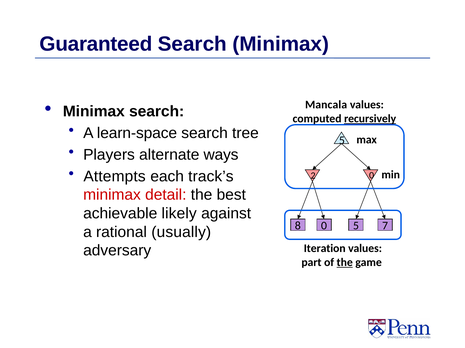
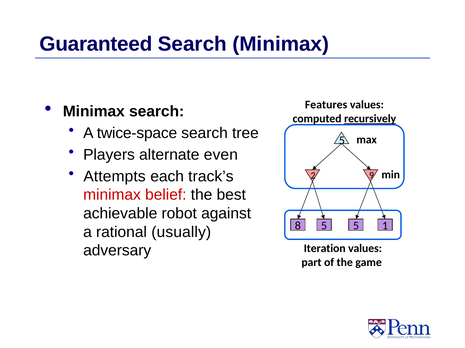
Mancala: Mancala -> Features
learn-space: learn-space -> twice-space
ways: ways -> even
2 0: 0 -> 9
detail: detail -> belief
likely: likely -> robot
8 0: 0 -> 5
7: 7 -> 1
the at (345, 263) underline: present -> none
